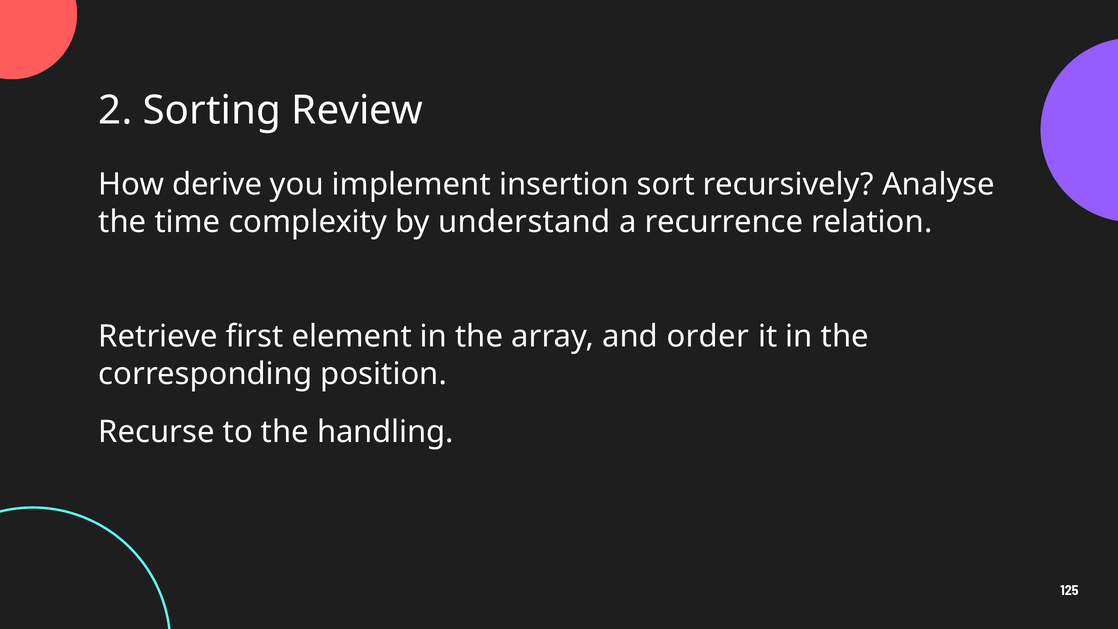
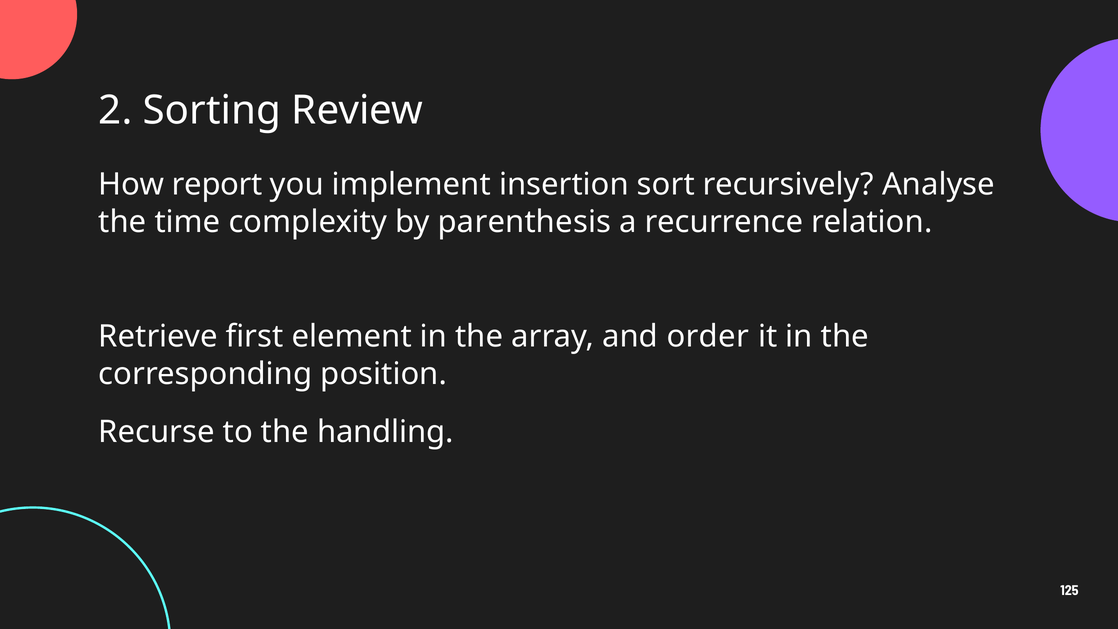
derive: derive -> report
understand: understand -> parenthesis
